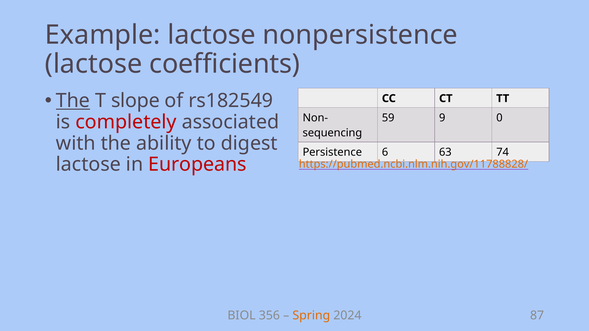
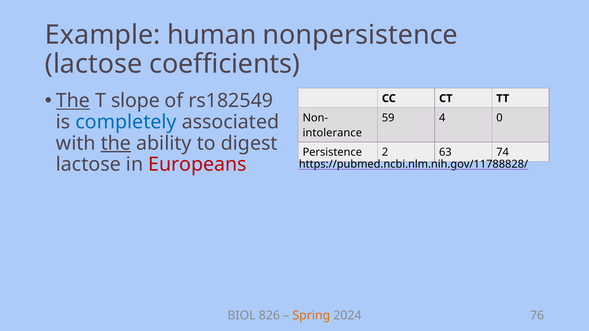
Example lactose: lactose -> human
9: 9 -> 4
completely colour: red -> blue
sequencing: sequencing -> intolerance
the at (116, 143) underline: none -> present
6: 6 -> 2
https://pubmed.ncbi.nlm.nih.gov/11788828/ colour: orange -> black
356: 356 -> 826
87: 87 -> 76
